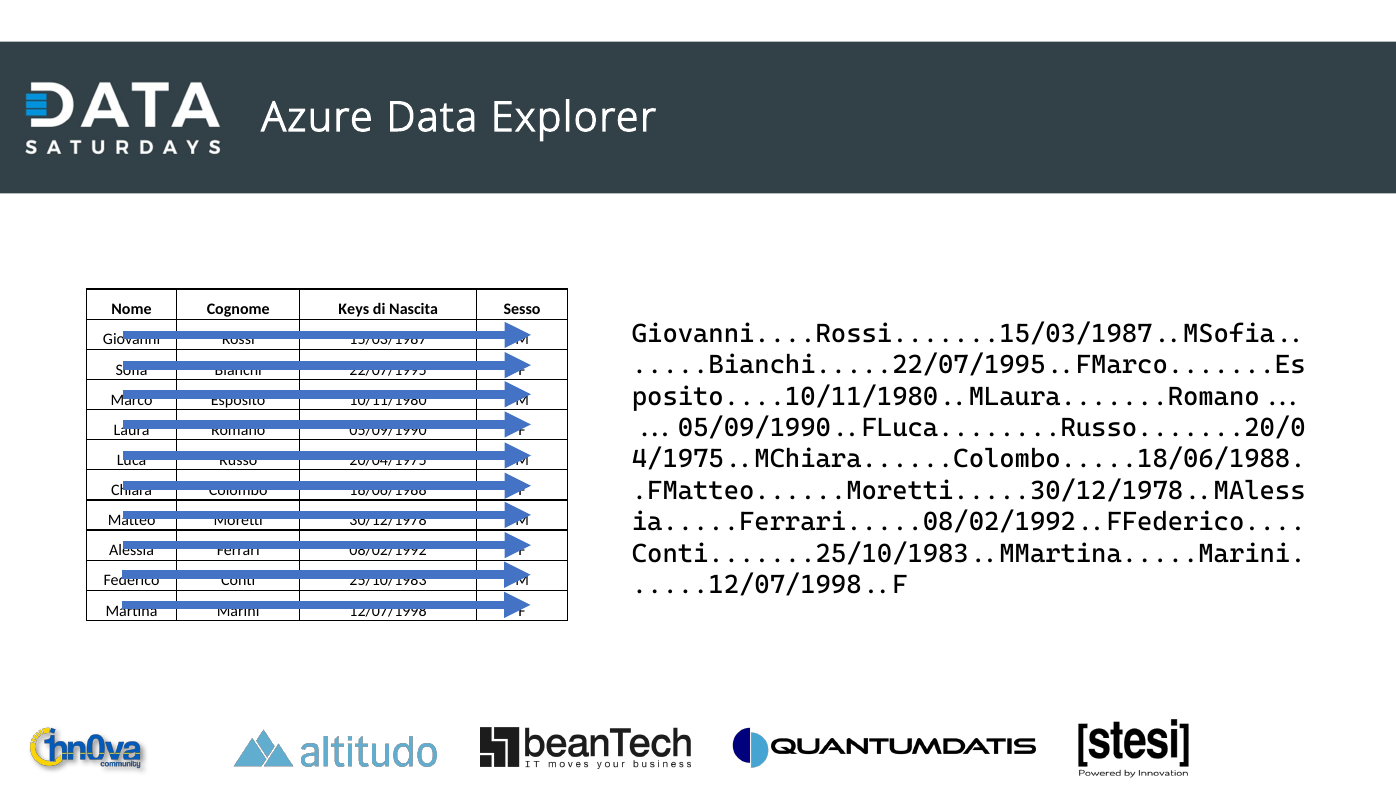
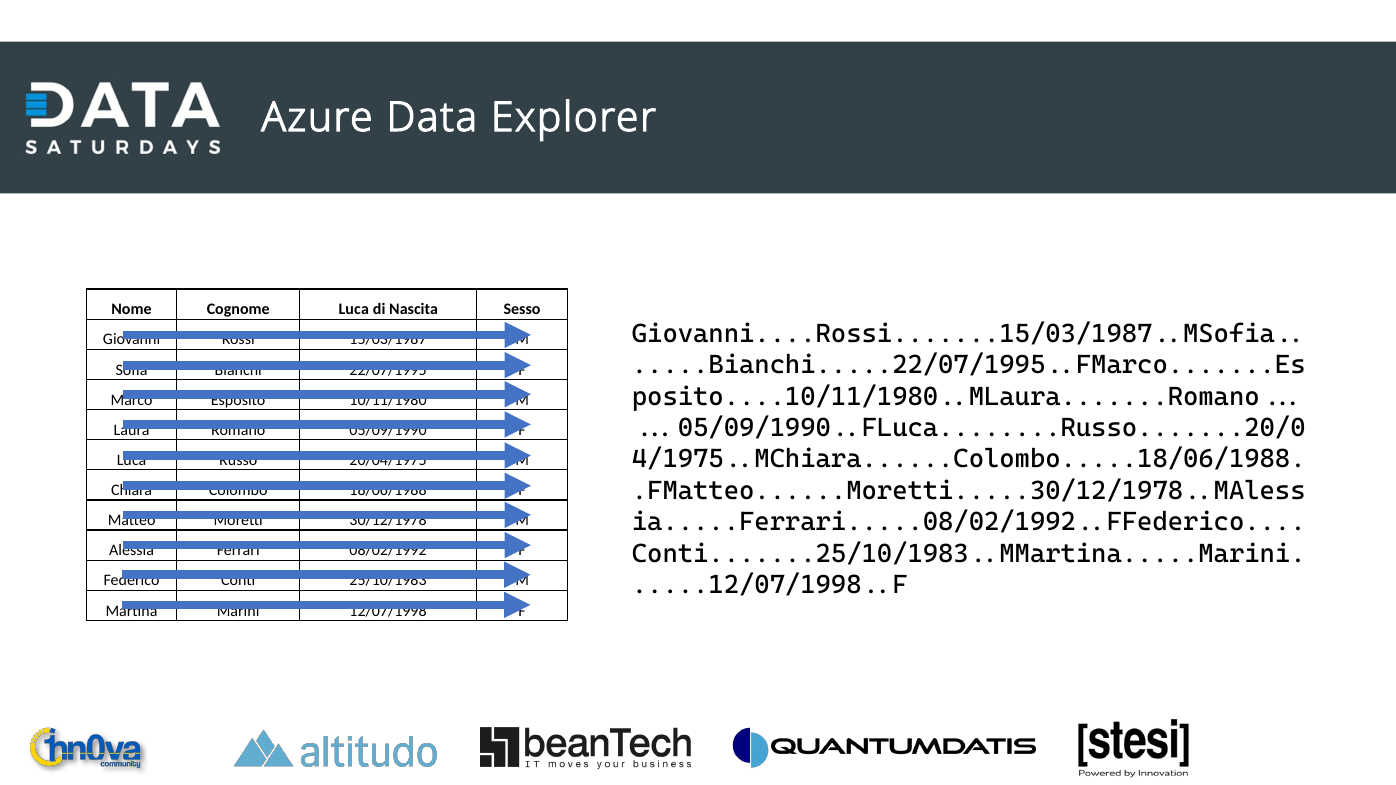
Cognome Keys: Keys -> Luca
